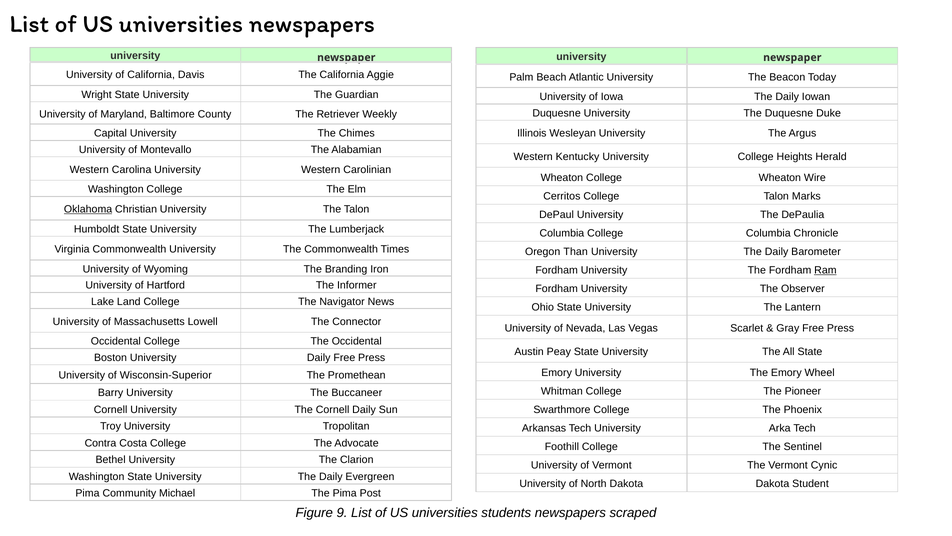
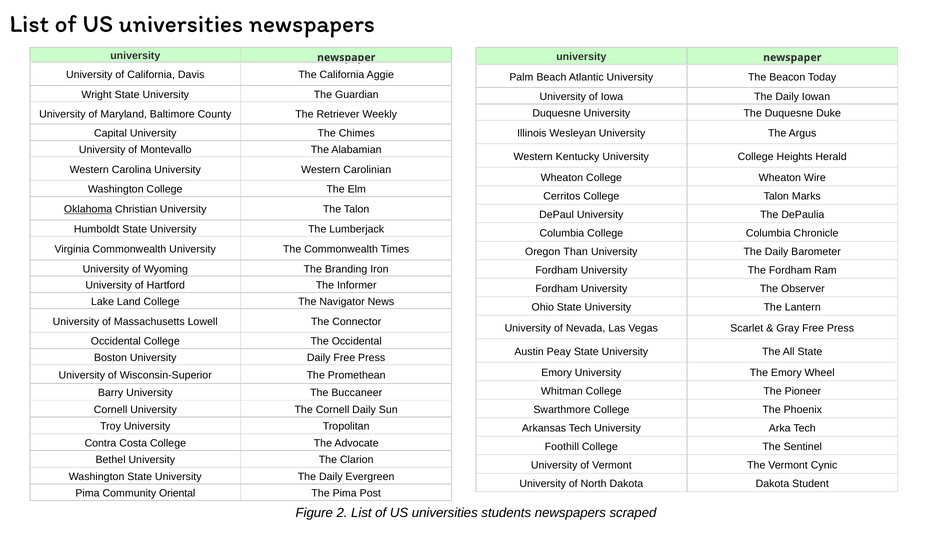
Ram underline: present -> none
Michael: Michael -> Oriental
9: 9 -> 2
